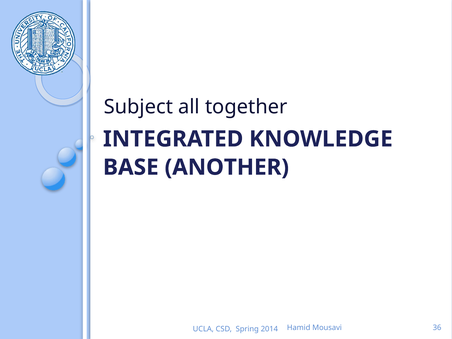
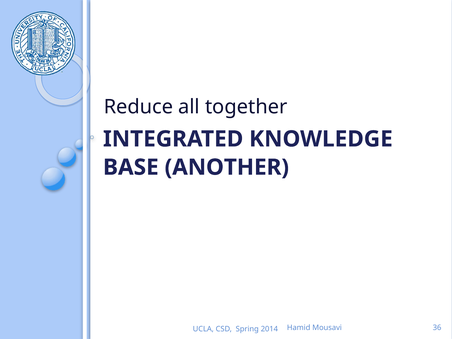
Subject: Subject -> Reduce
